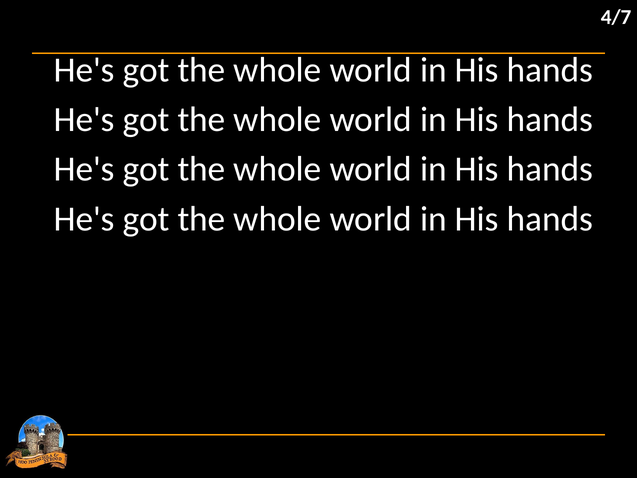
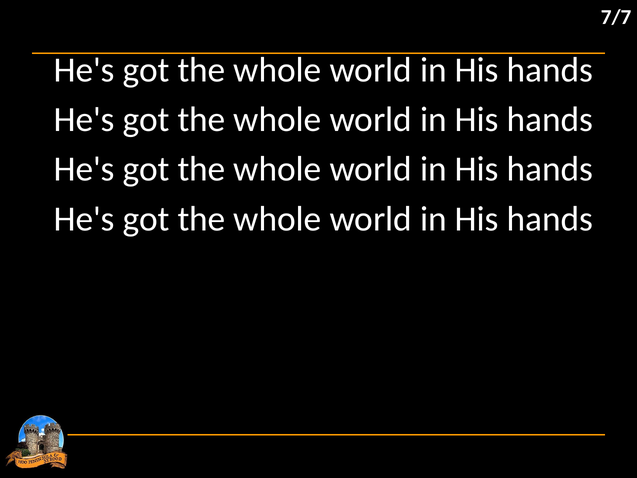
4/7: 4/7 -> 7/7
